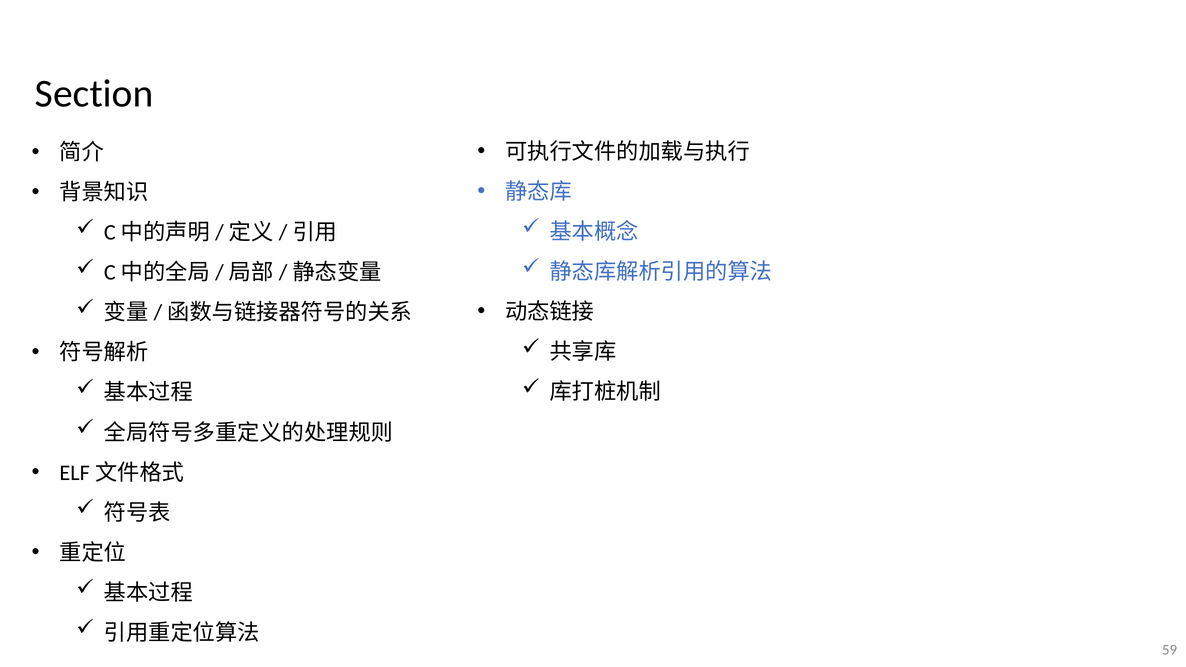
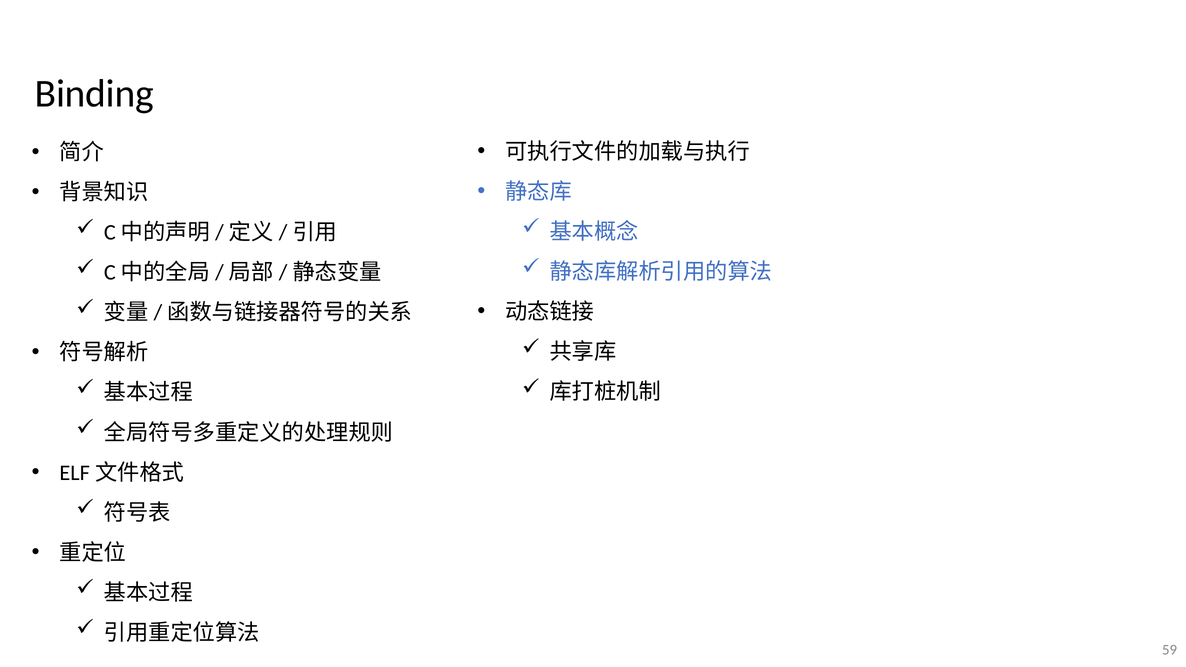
Section: Section -> Binding
